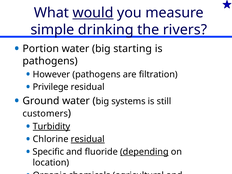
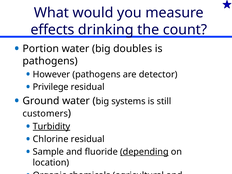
would underline: present -> none
simple: simple -> effects
rivers: rivers -> count
starting: starting -> doubles
filtration: filtration -> detector
residual at (88, 139) underline: present -> none
Specific: Specific -> Sample
